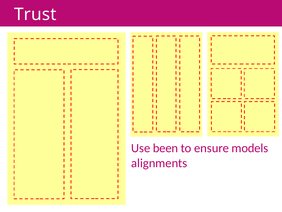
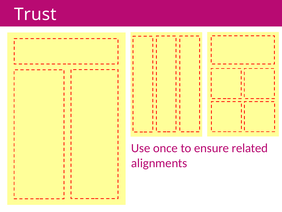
been: been -> once
models: models -> related
